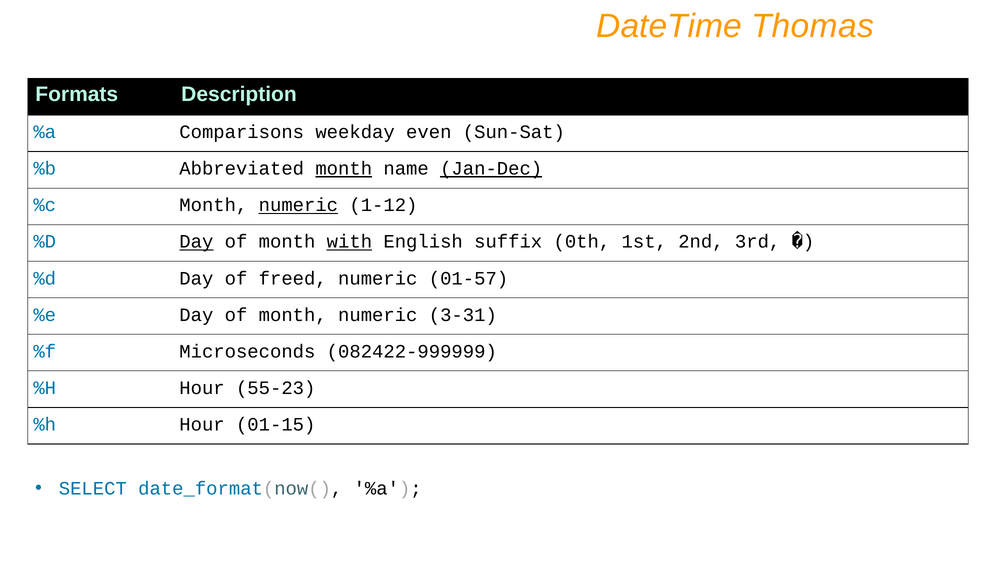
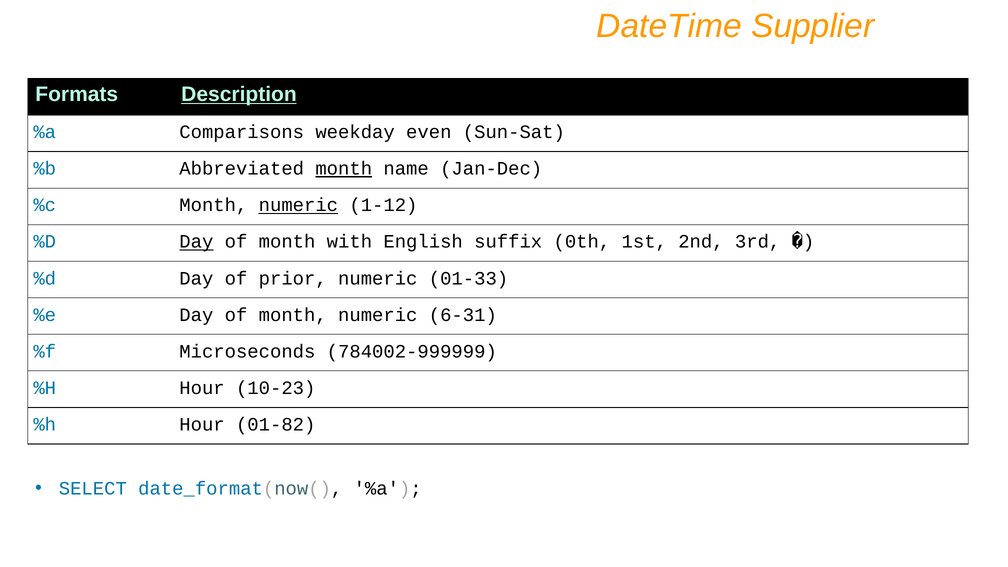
Thomas: Thomas -> Supplier
Description underline: none -> present
Jan-Dec underline: present -> none
with underline: present -> none
freed: freed -> prior
01-57: 01-57 -> 01-33
3-31: 3-31 -> 6-31
082422-999999: 082422-999999 -> 784002-999999
55-23: 55-23 -> 10-23
01-15: 01-15 -> 01-82
